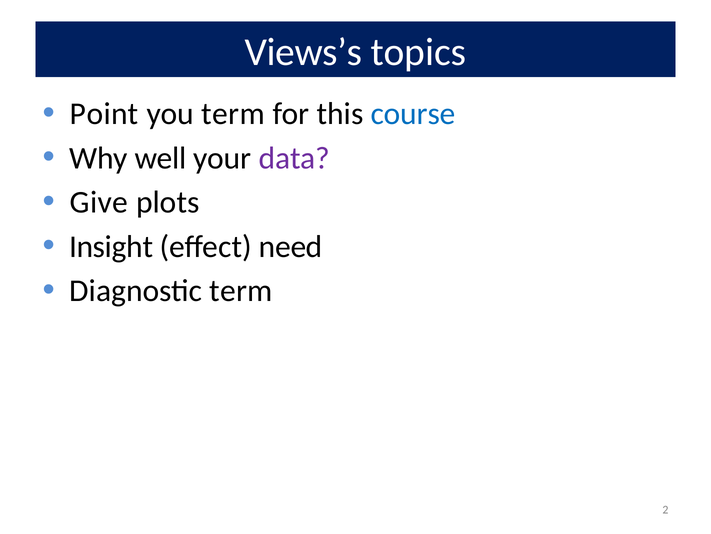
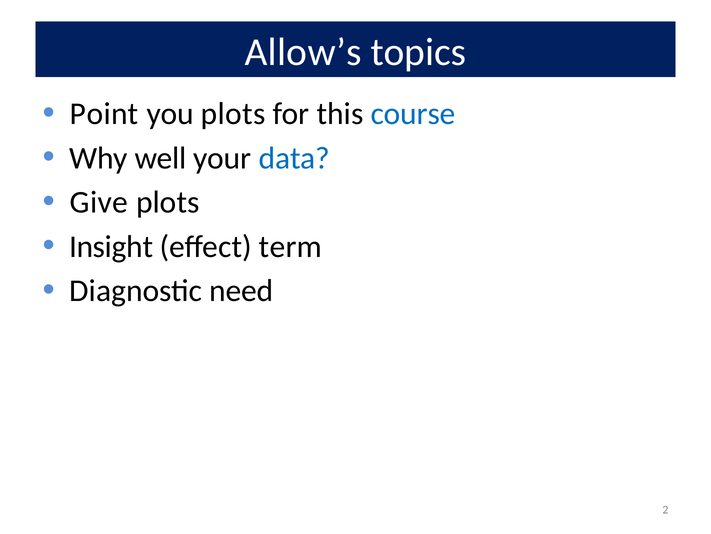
Views’s: Views’s -> Allow’s
you term: term -> plots
data colour: purple -> blue
need: need -> term
Diagnostic term: term -> need
